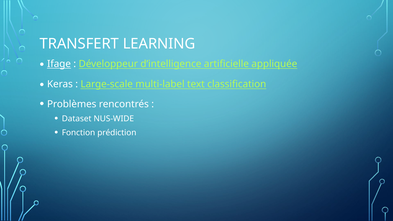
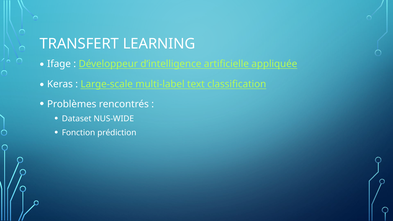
Ifage underline: present -> none
